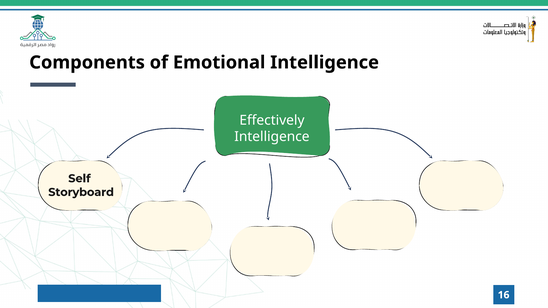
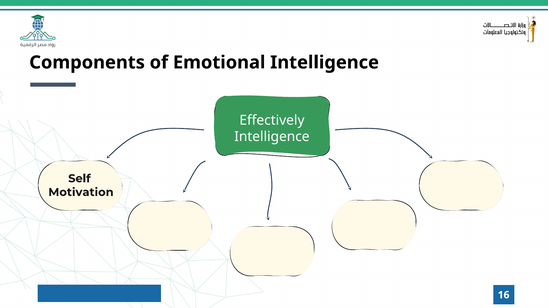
Storyboard: Storyboard -> Motivation
